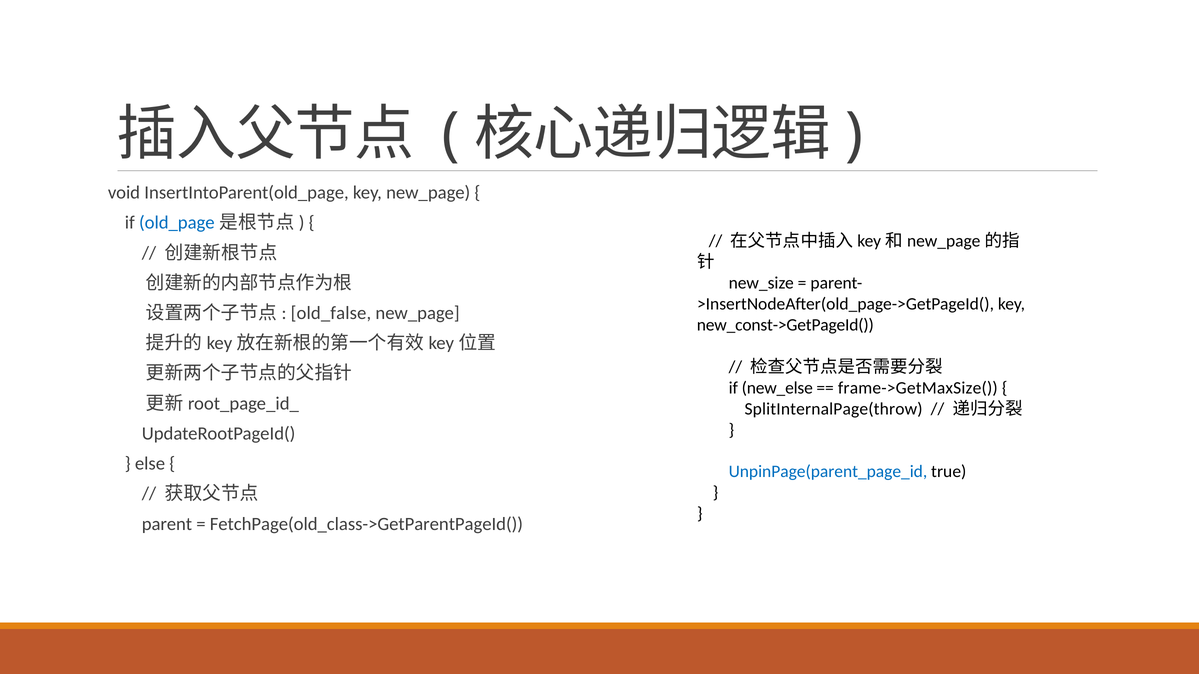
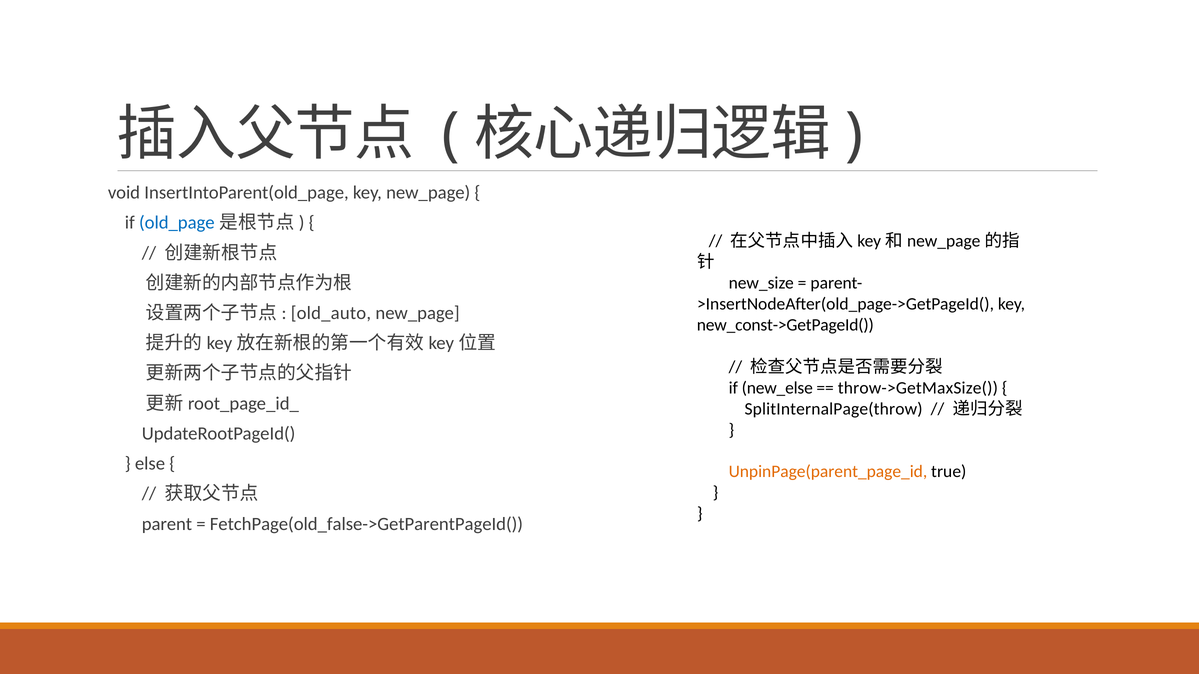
old_false: old_false -> old_auto
frame->GetMaxSize(: frame->GetMaxSize( -> throw->GetMaxSize(
UnpinPage(parent_page_id colour: blue -> orange
FetchPage(old_class->GetParentPageId(: FetchPage(old_class->GetParentPageId( -> FetchPage(old_false->GetParentPageId(
